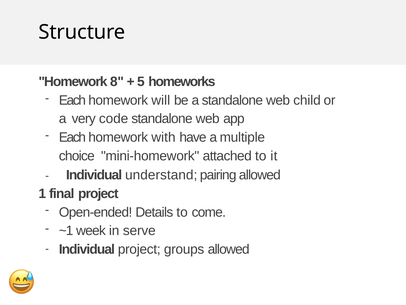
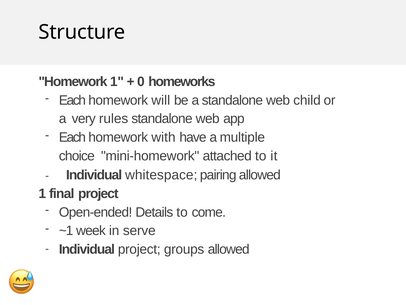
Homework 8: 8 -> 1
5: 5 -> 0
code: code -> rules
understand: understand -> whitespace
